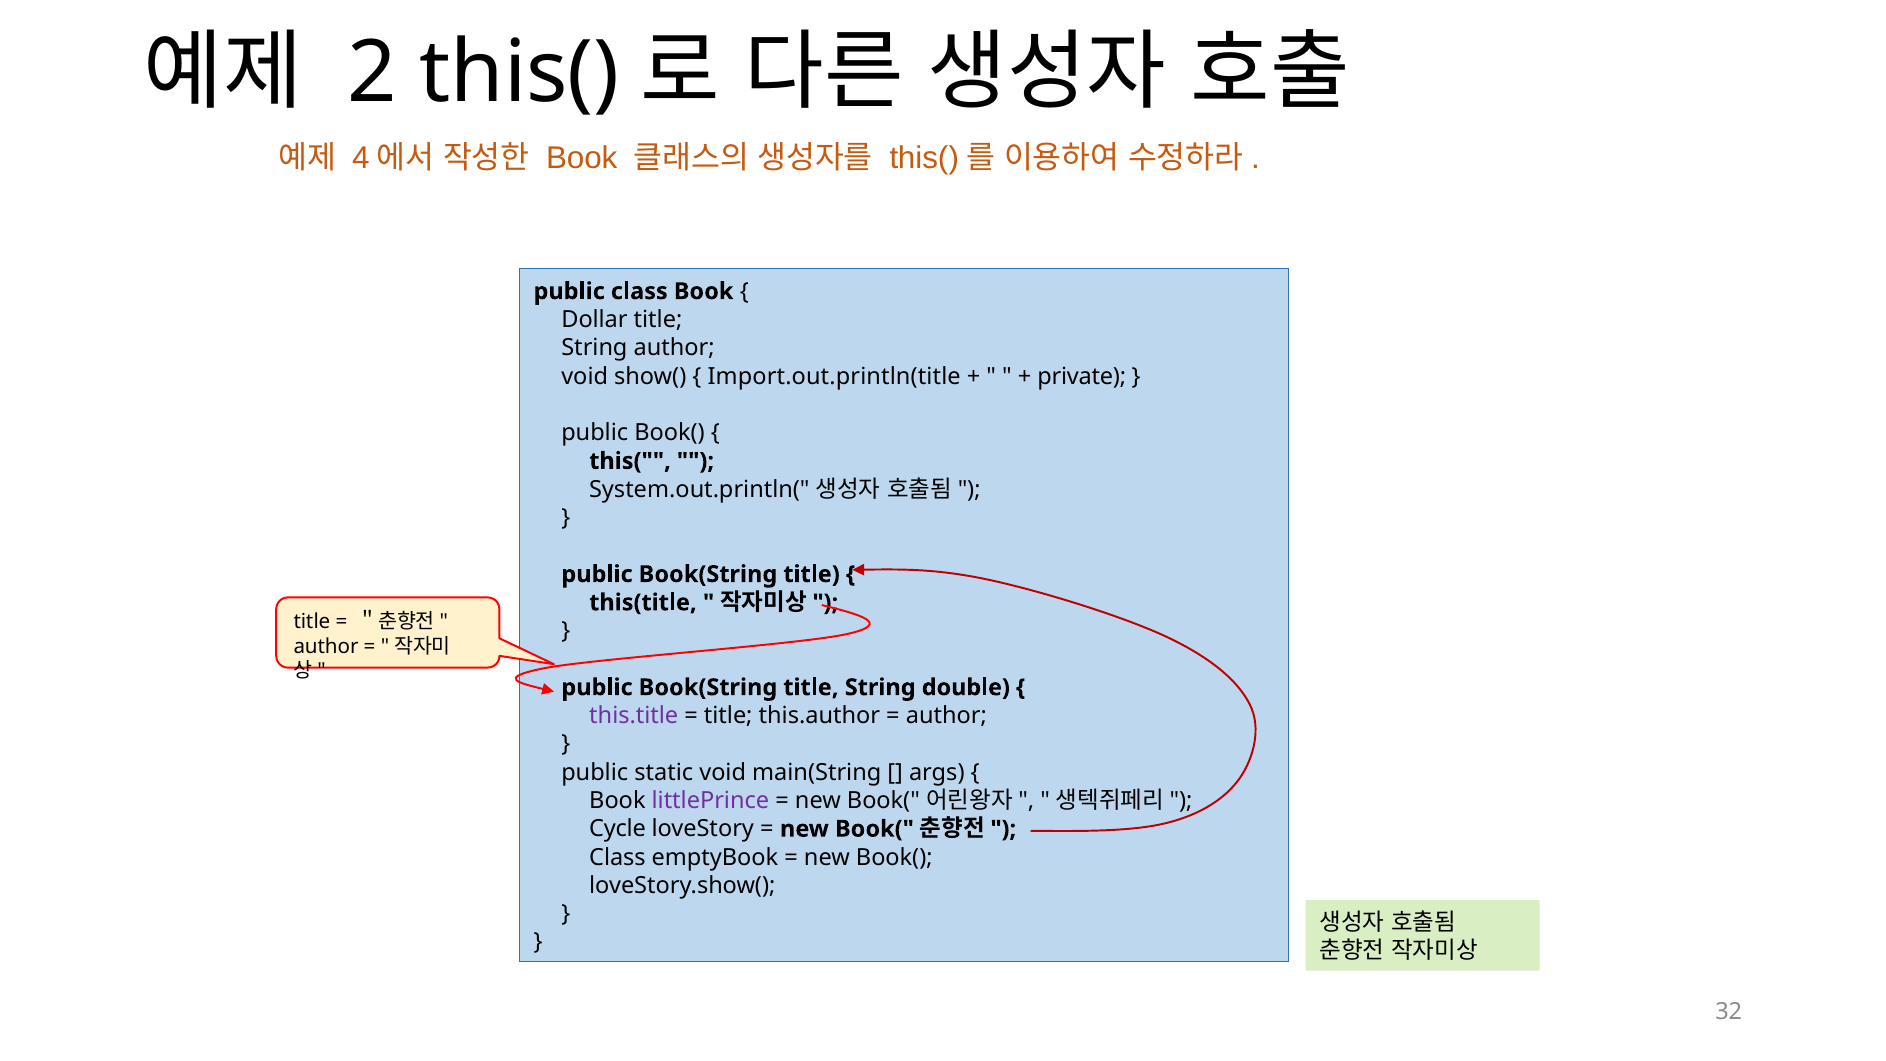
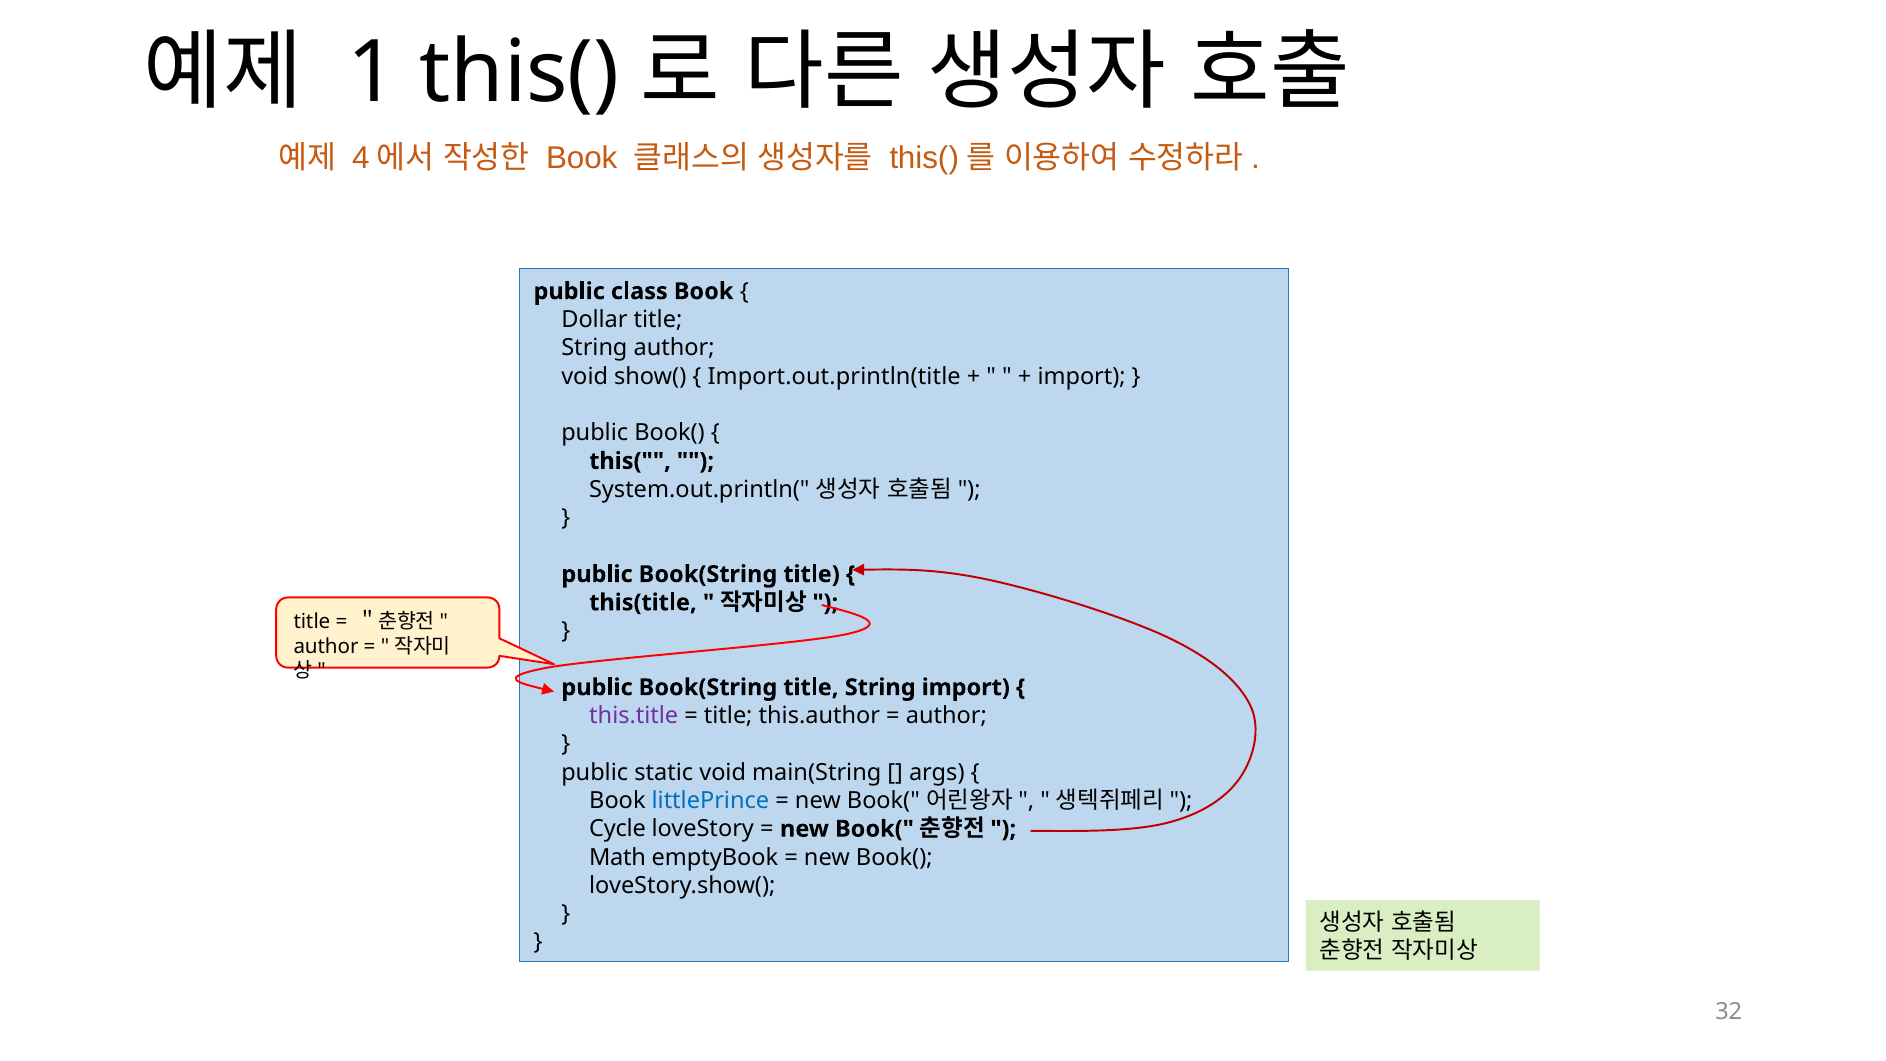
2: 2 -> 1
private at (1082, 376): private -> import
String double: double -> import
littlePrince colour: purple -> blue
Class at (617, 857): Class -> Math
